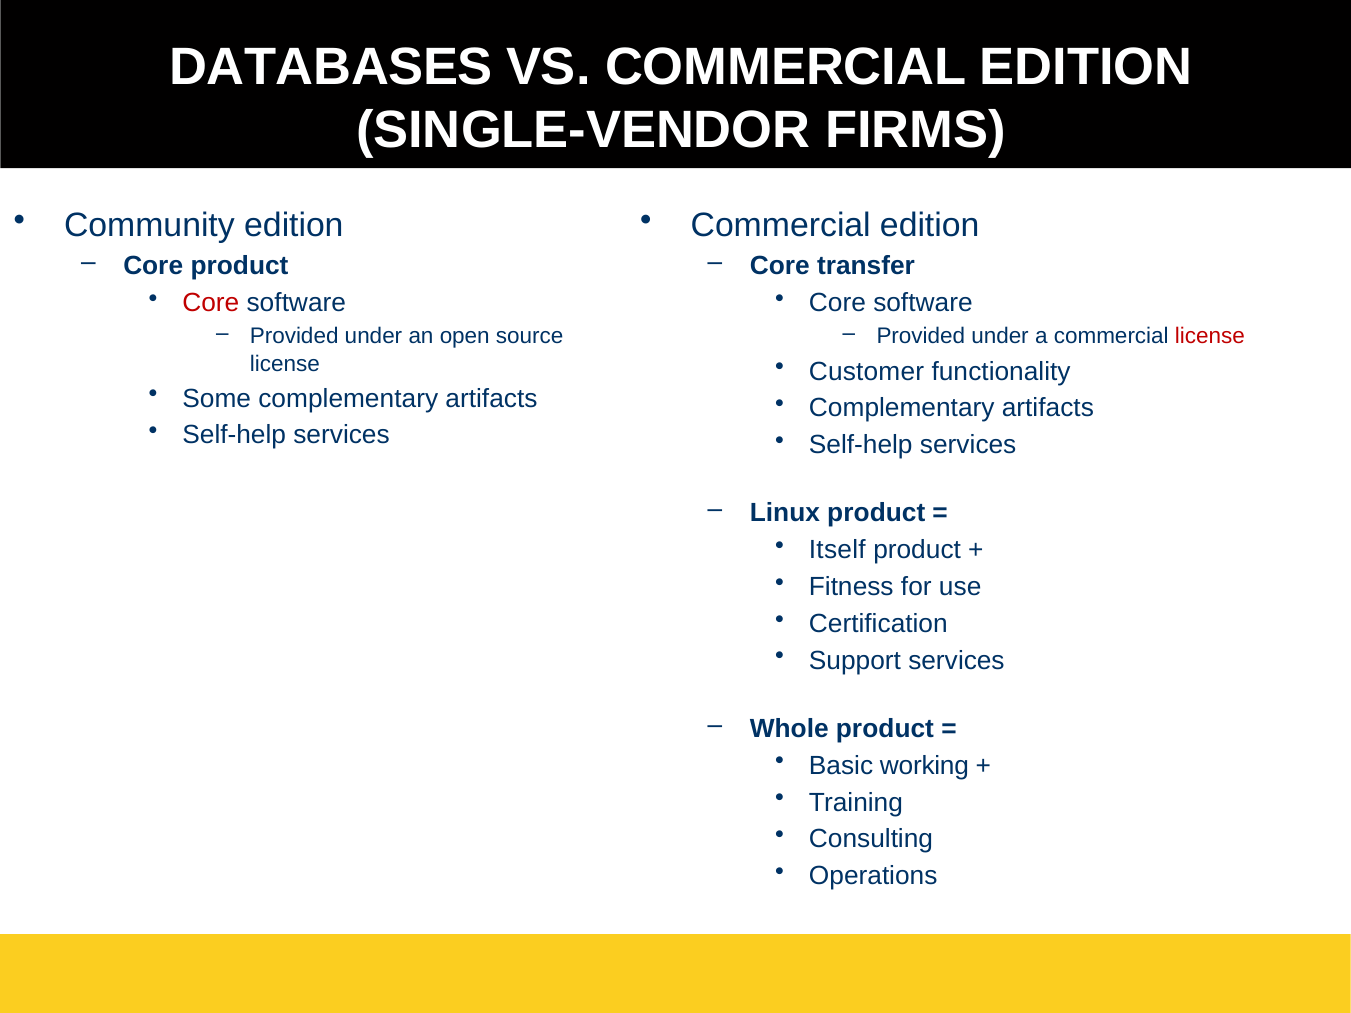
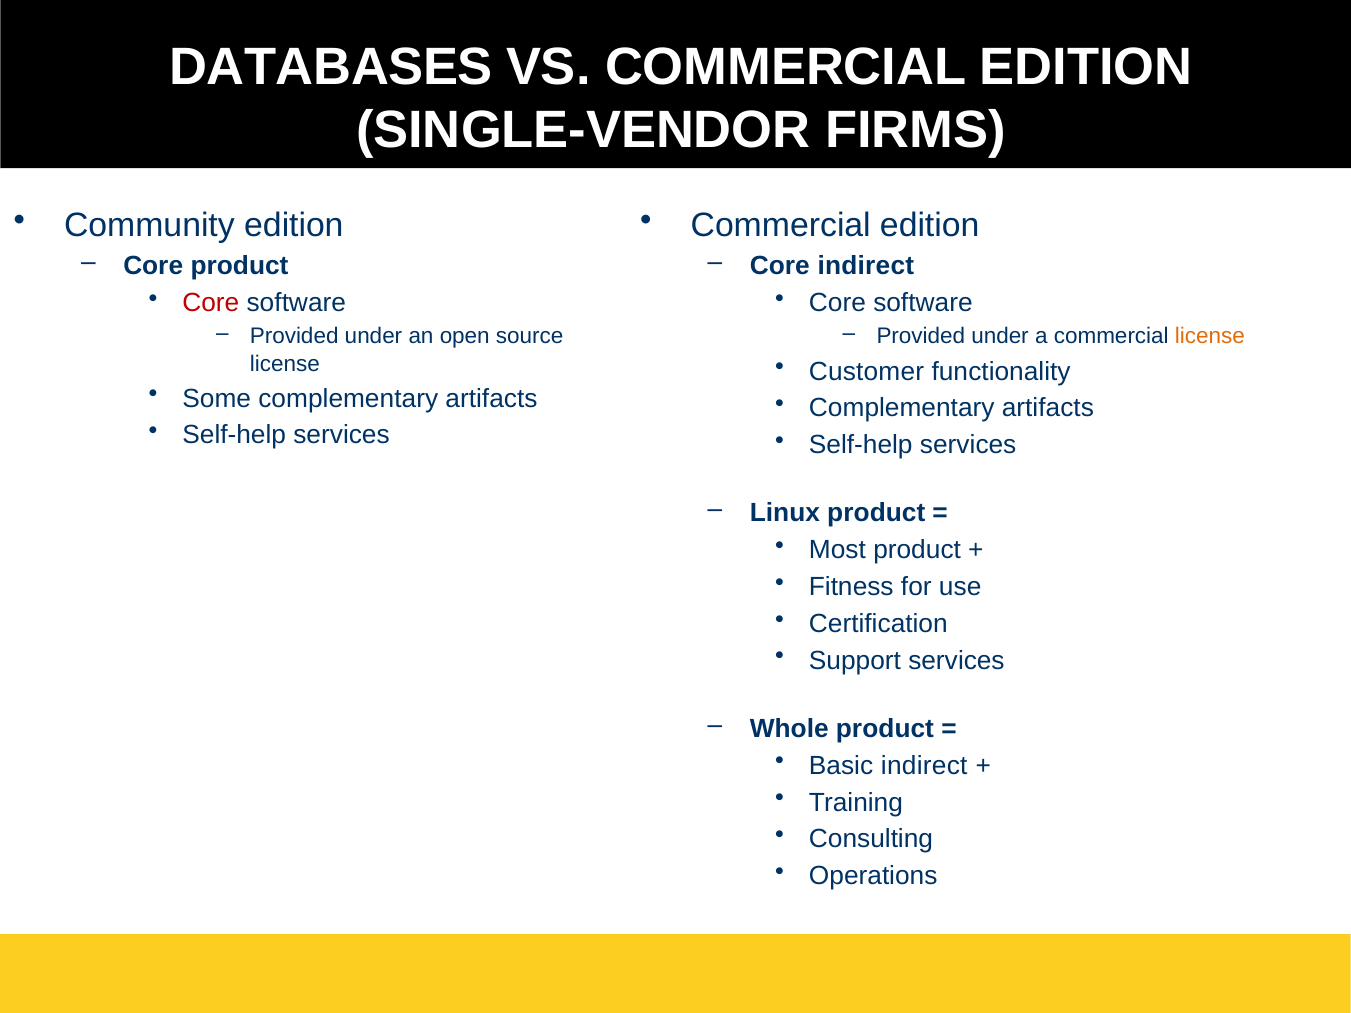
Core transfer: transfer -> indirect
license at (1210, 337) colour: red -> orange
Itself: Itself -> Most
Basic working: working -> indirect
